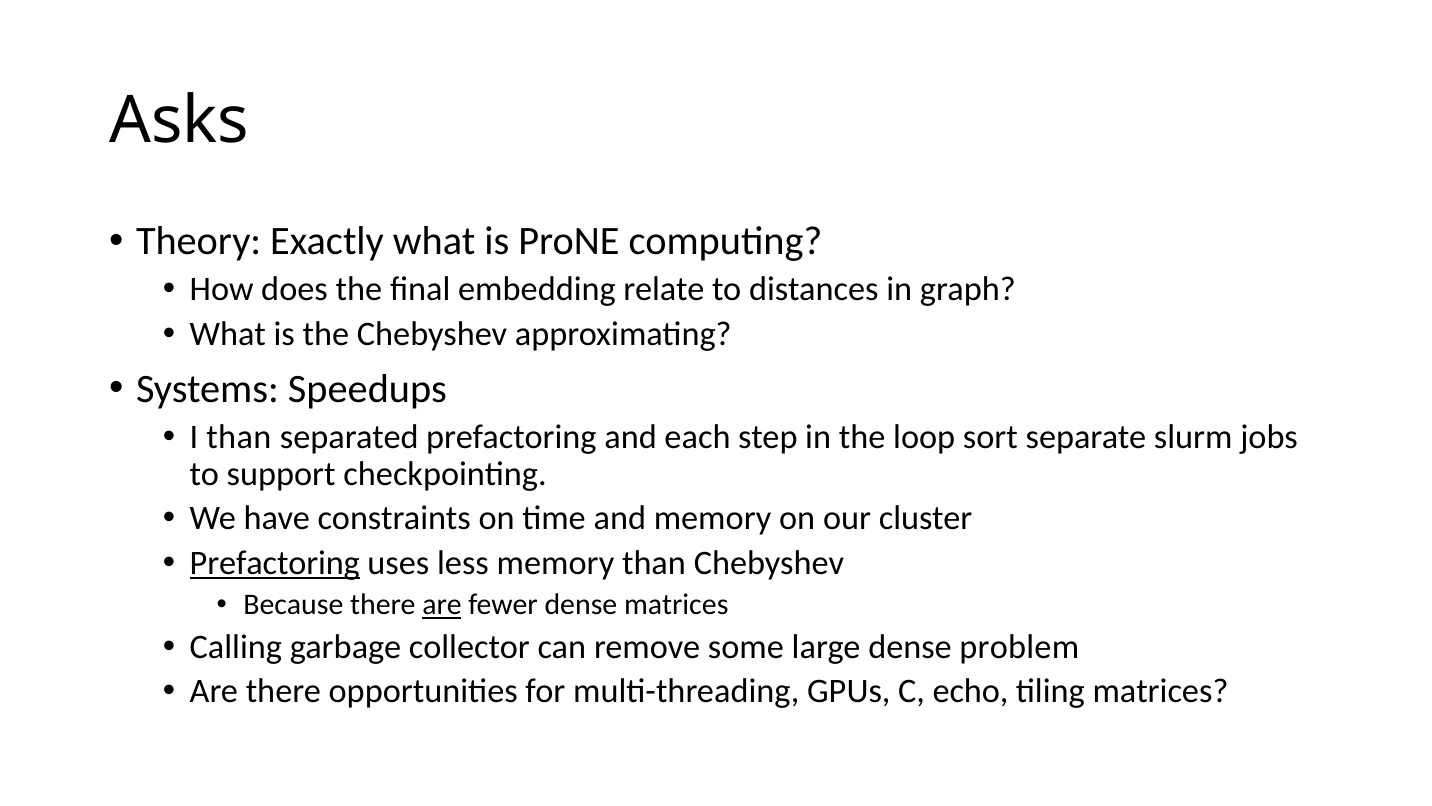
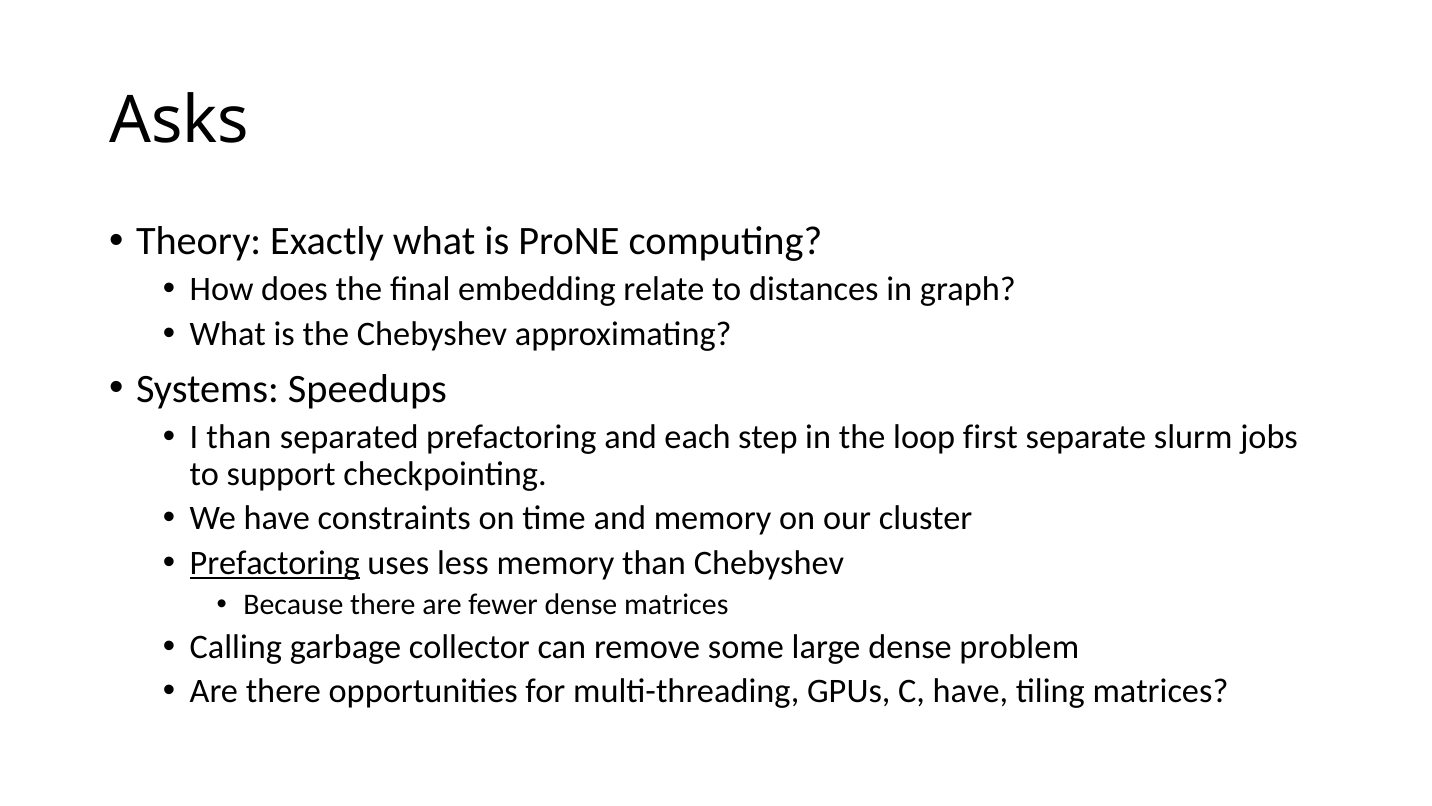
sort: sort -> first
are at (442, 605) underline: present -> none
C echo: echo -> have
